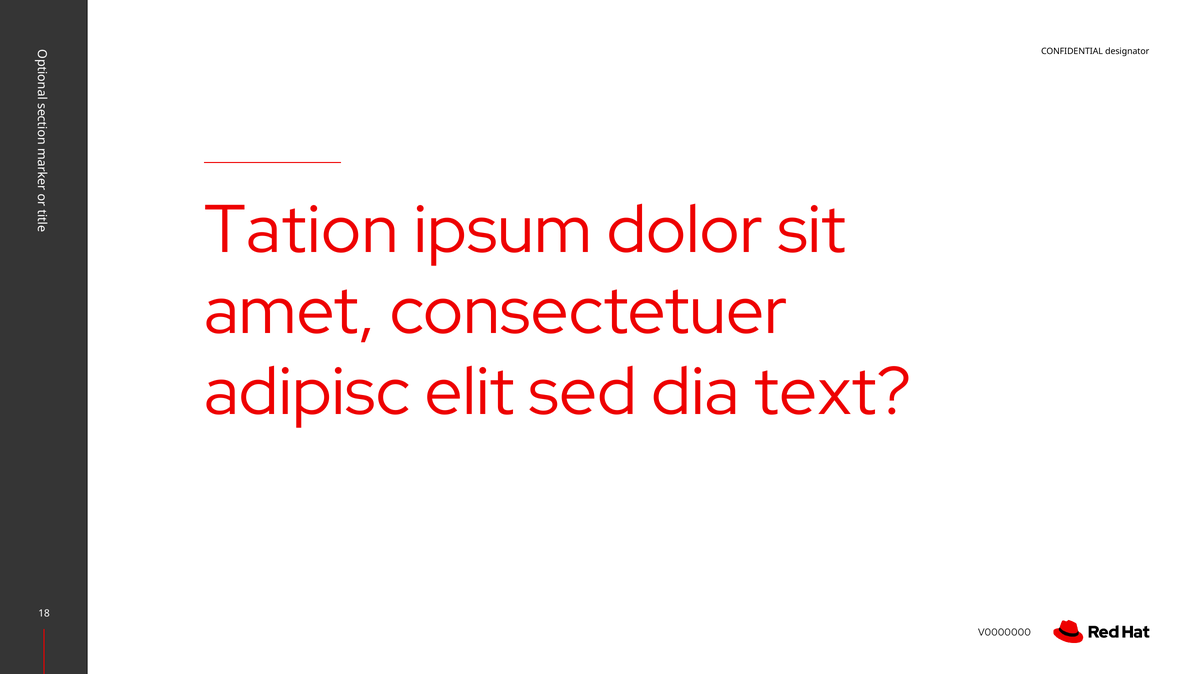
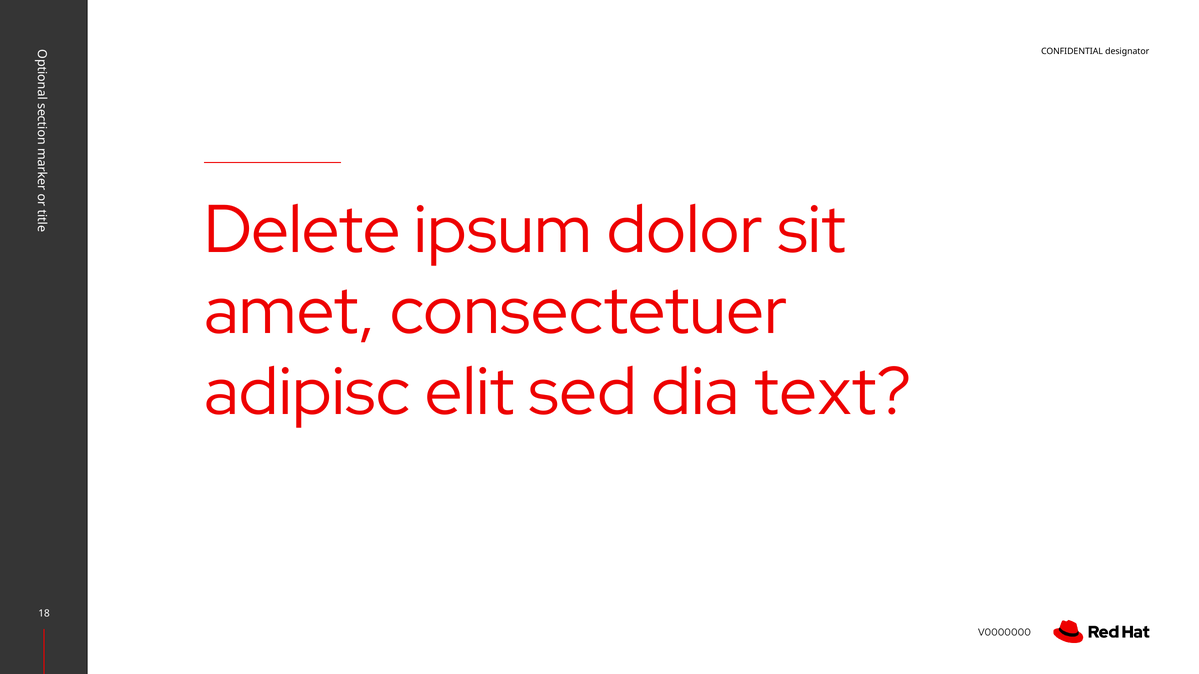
Tation: Tation -> Delete
